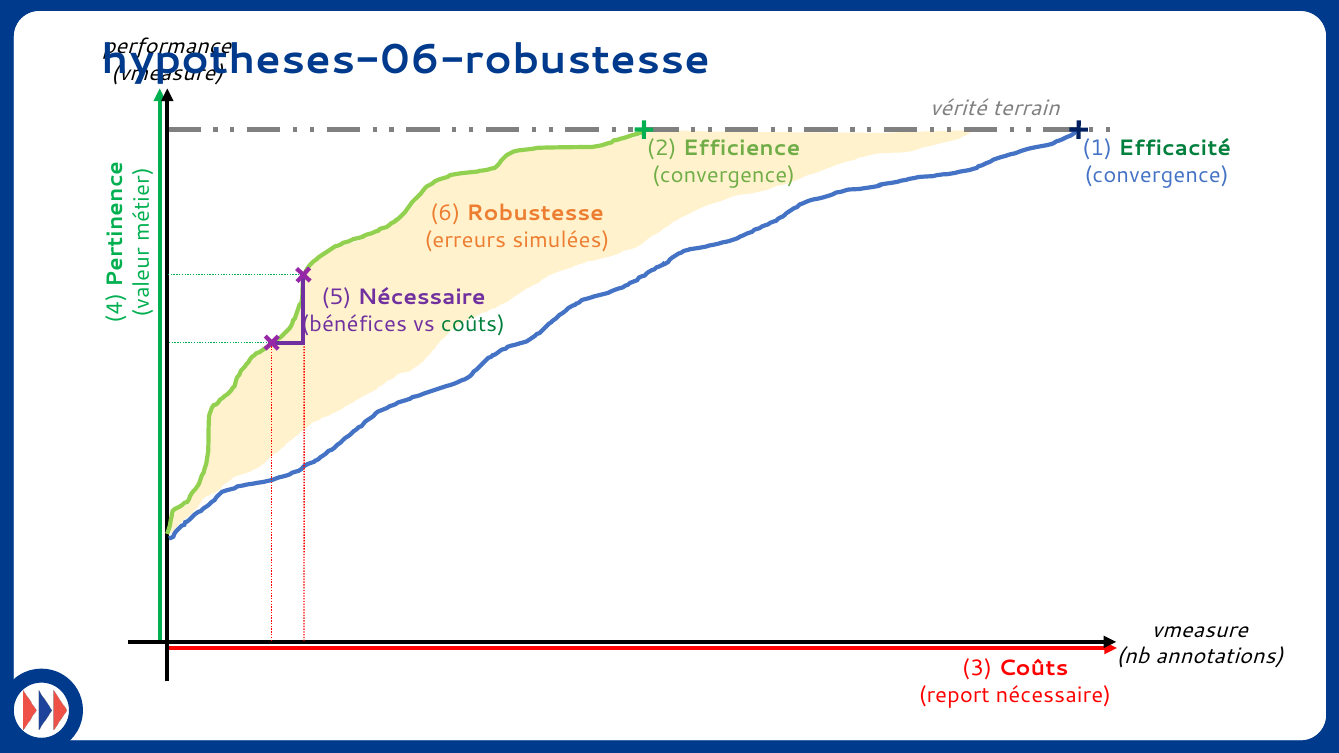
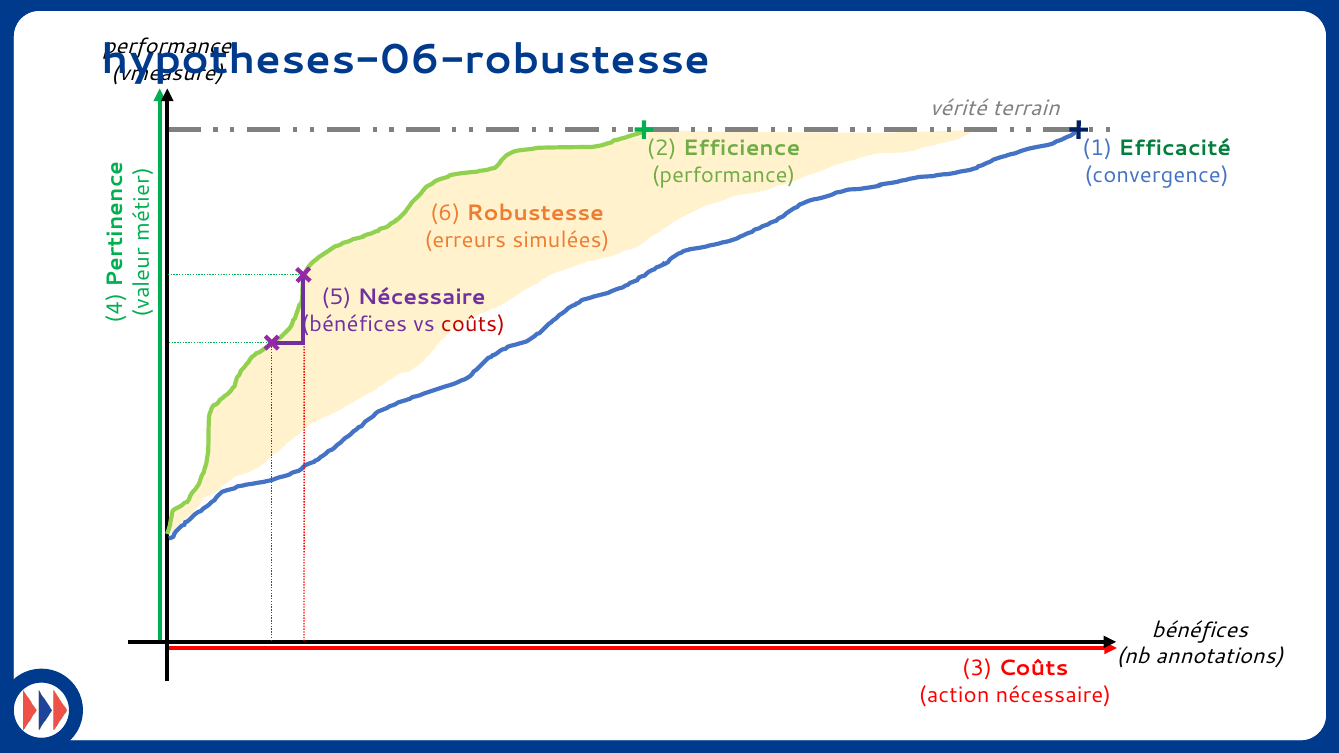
convergence at (724, 175): convergence -> performance
coûts at (473, 324) colour: green -> red
vmeasure at (1200, 630): vmeasure -> bénéfices
report: report -> action
